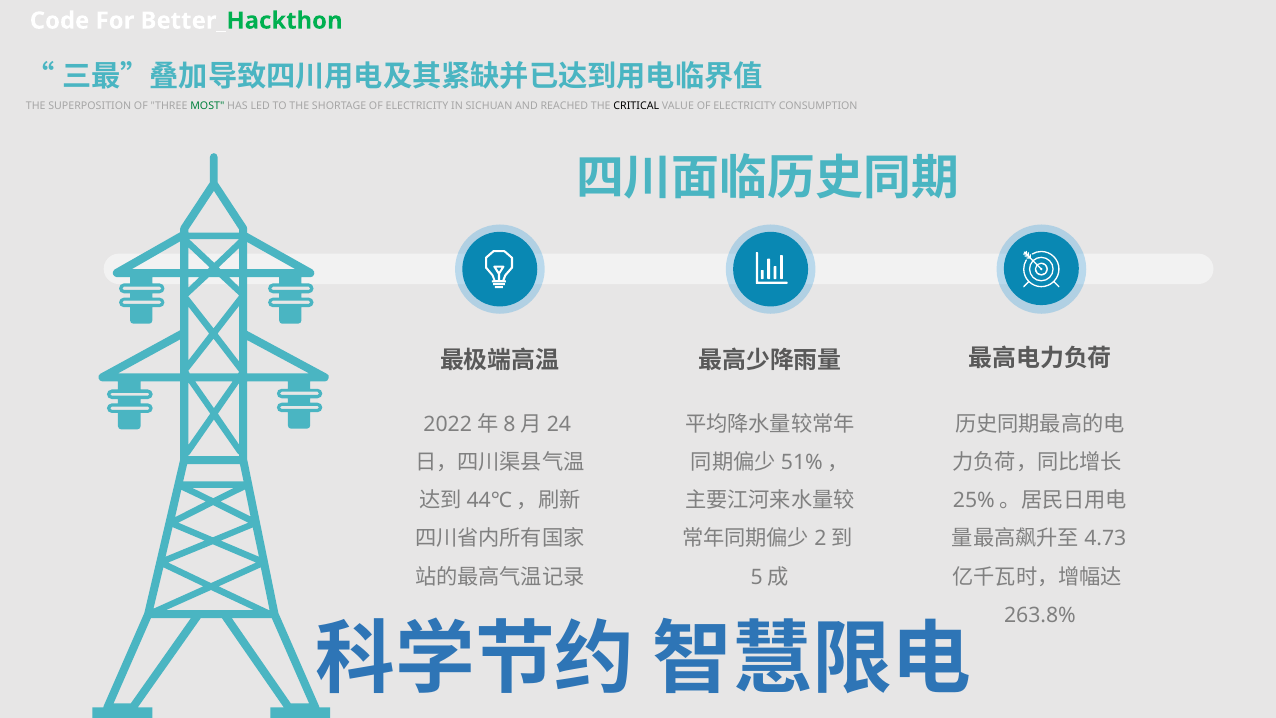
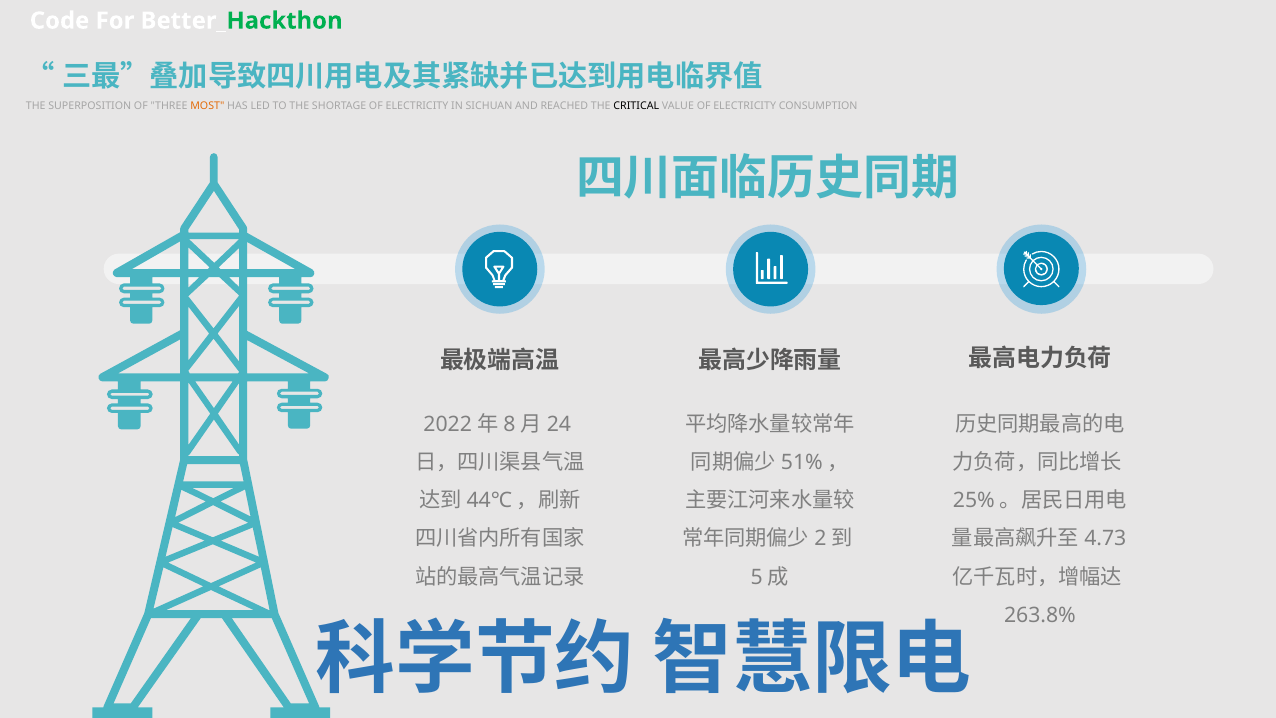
MOST colour: green -> orange
